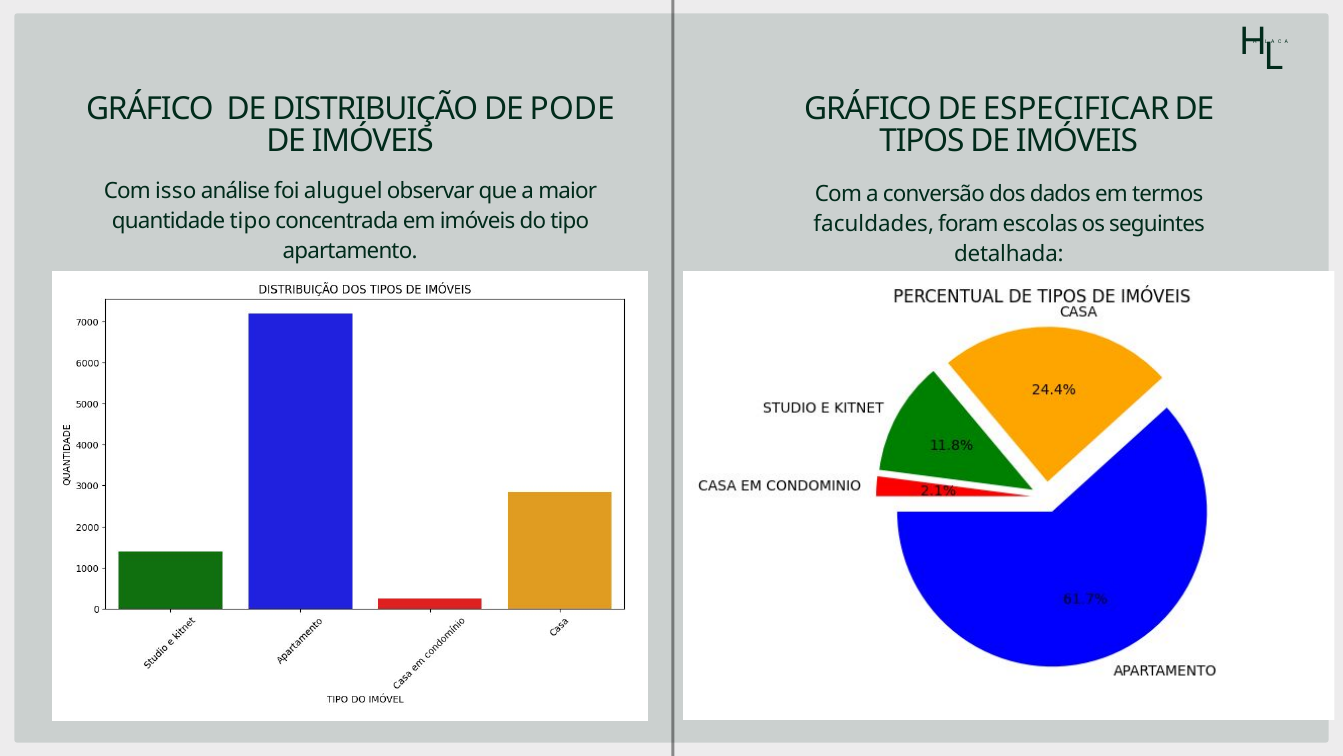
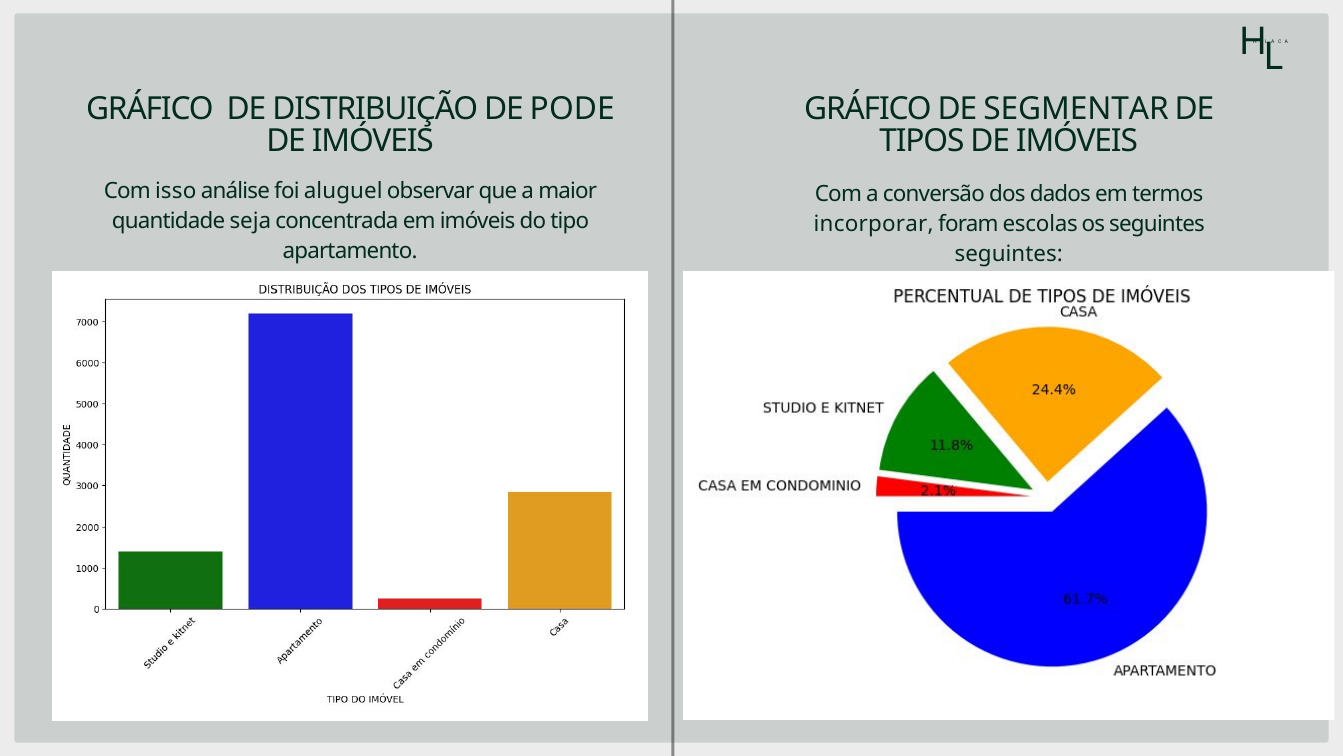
ESPECIFICAR: ESPECIFICAR -> SEGMENTAR
quantidade tipo: tipo -> seja
faculdades: faculdades -> incorporar
detalhada at (1009, 254): detalhada -> seguintes
